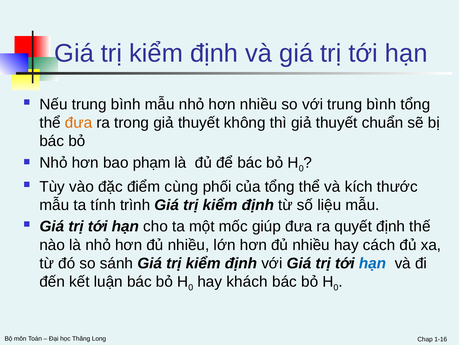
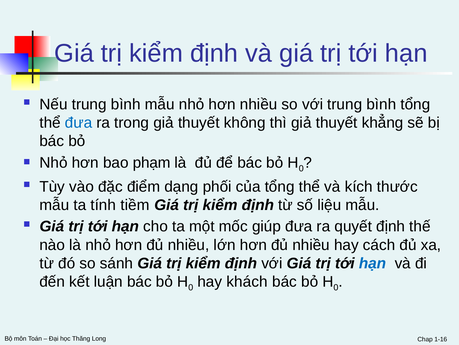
đưa at (79, 123) colour: orange -> blue
chuẩn: chuẩn -> khẳng
cùng: cùng -> dạng
trình: trình -> tiềm
